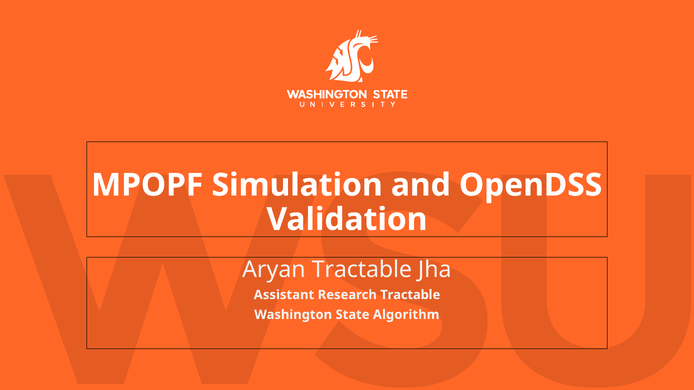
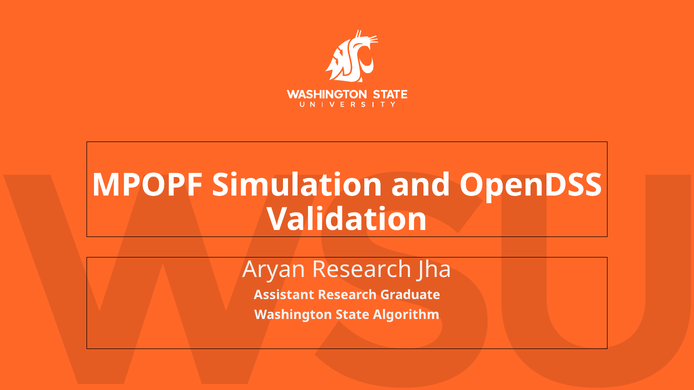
Aryan Tractable: Tractable -> Research
Research Tractable: Tractable -> Graduate
